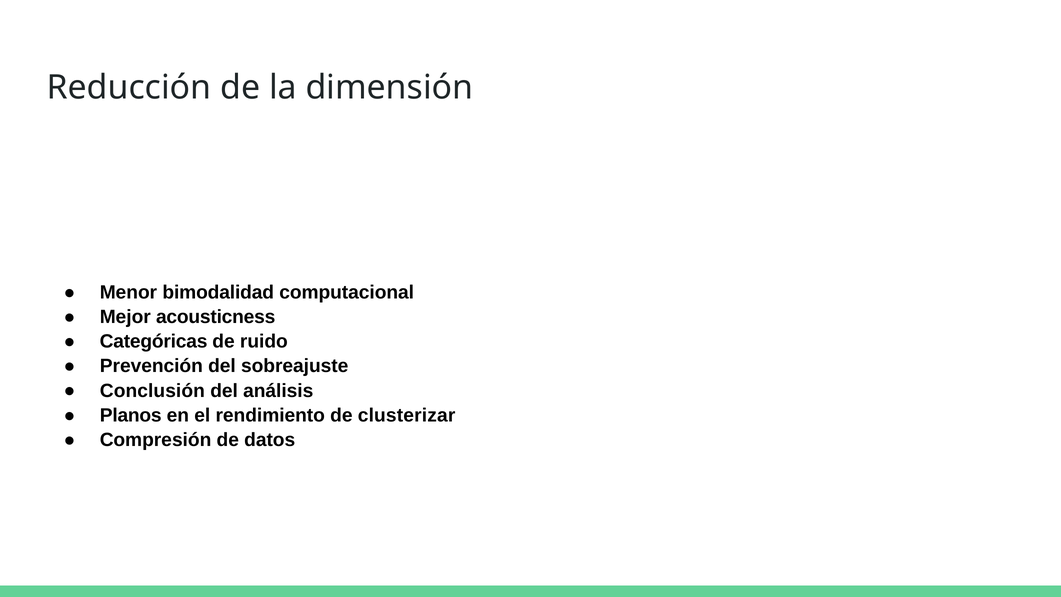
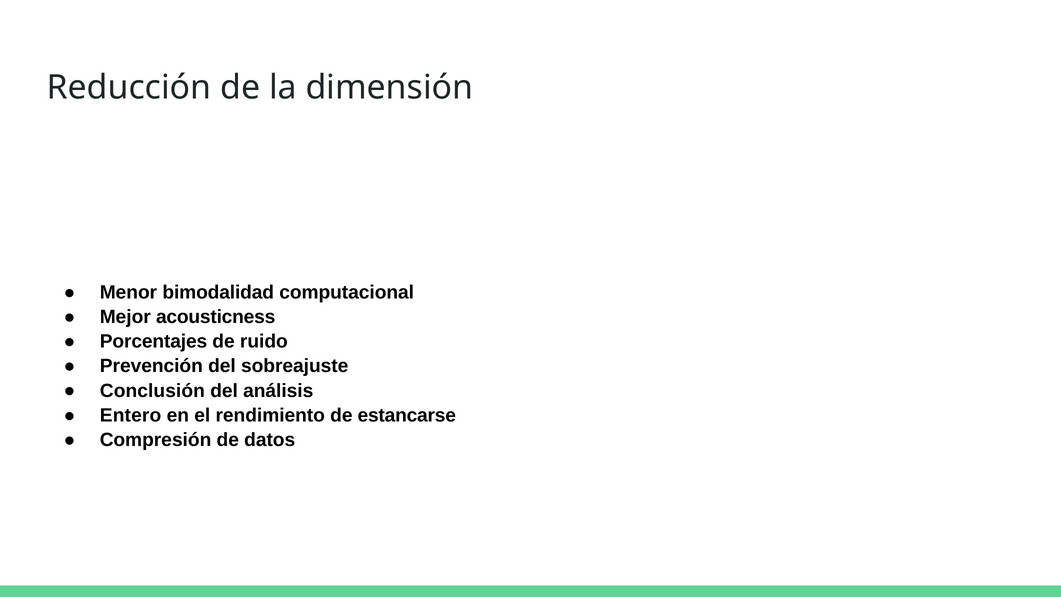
Categóricas: Categóricas -> Porcentajes
Planos: Planos -> Entero
clusterizar: clusterizar -> estancarse
